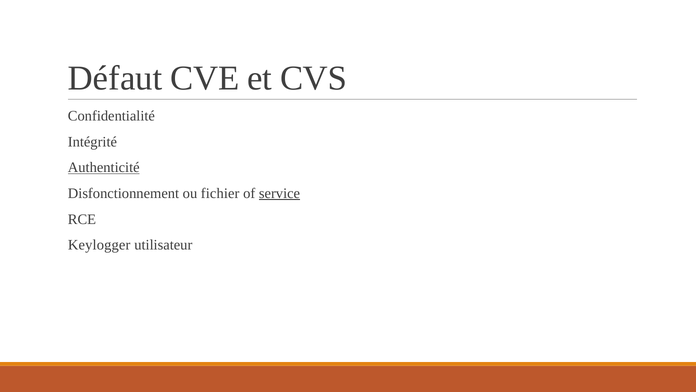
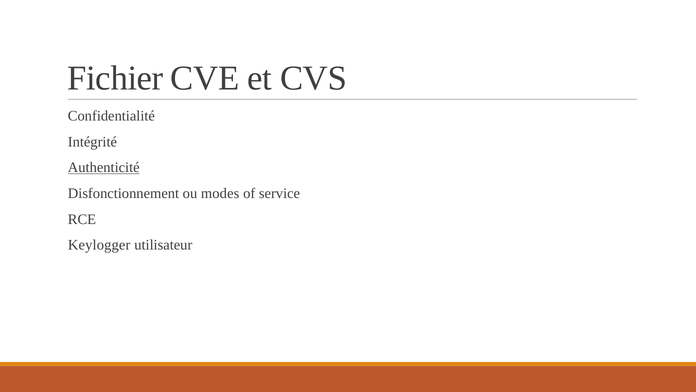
Défaut: Défaut -> Fichier
fichier: fichier -> modes
service underline: present -> none
